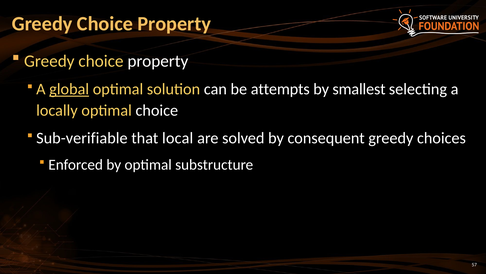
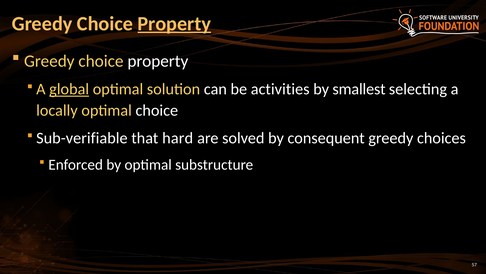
Property at (174, 24) underline: none -> present
attempts: attempts -> activities
local: local -> hard
